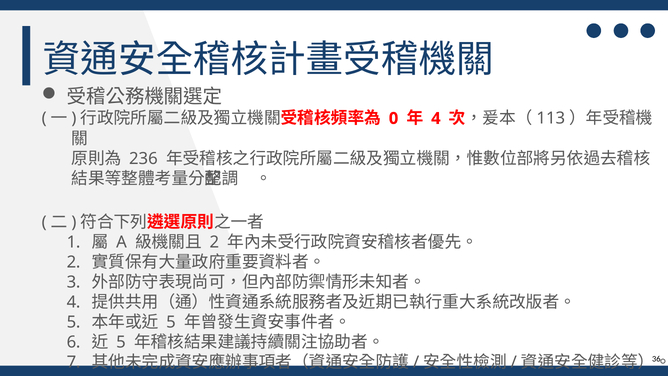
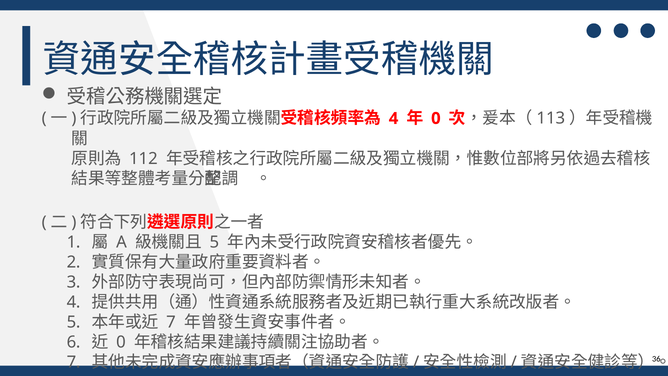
0 at (394, 118): 0 -> 4
4 at (436, 118): 4 -> 0
236: 236 -> 112
2 at (214, 242): 2 -> 5
5 at (171, 322): 5 -> 7
5 at (121, 342): 5 -> 0
